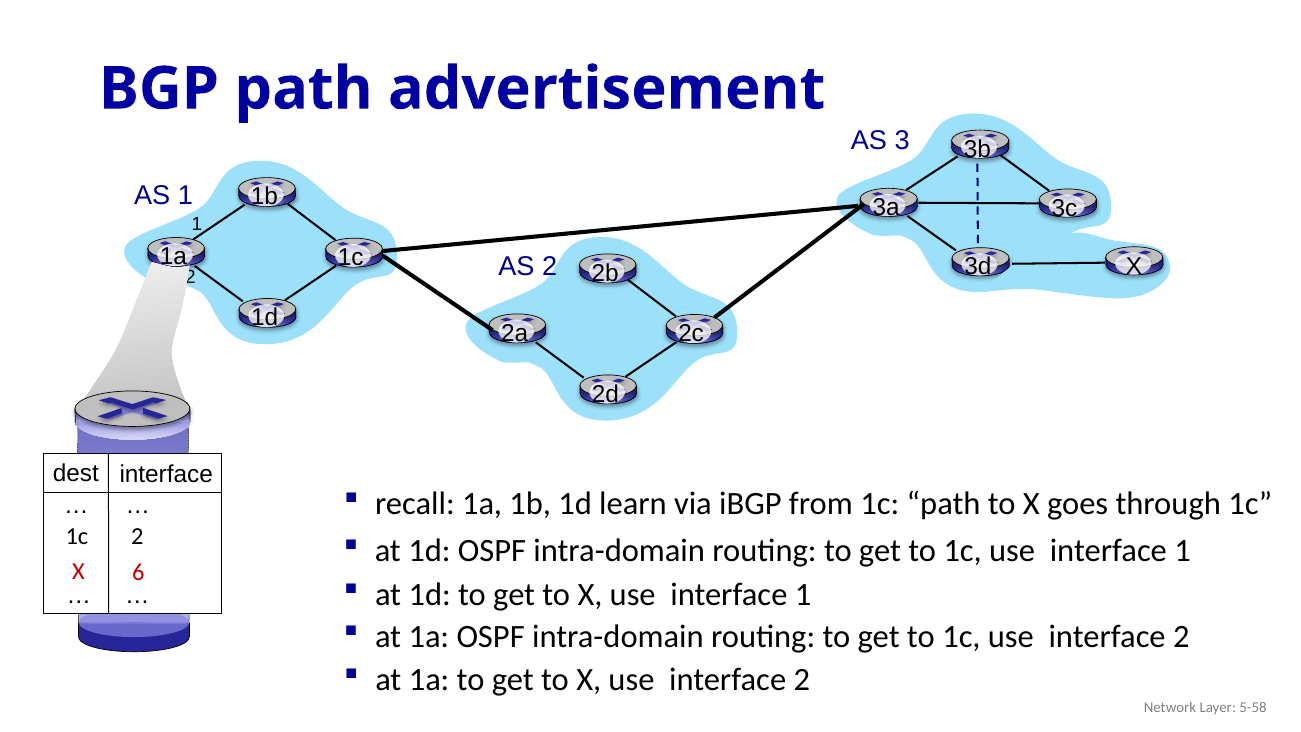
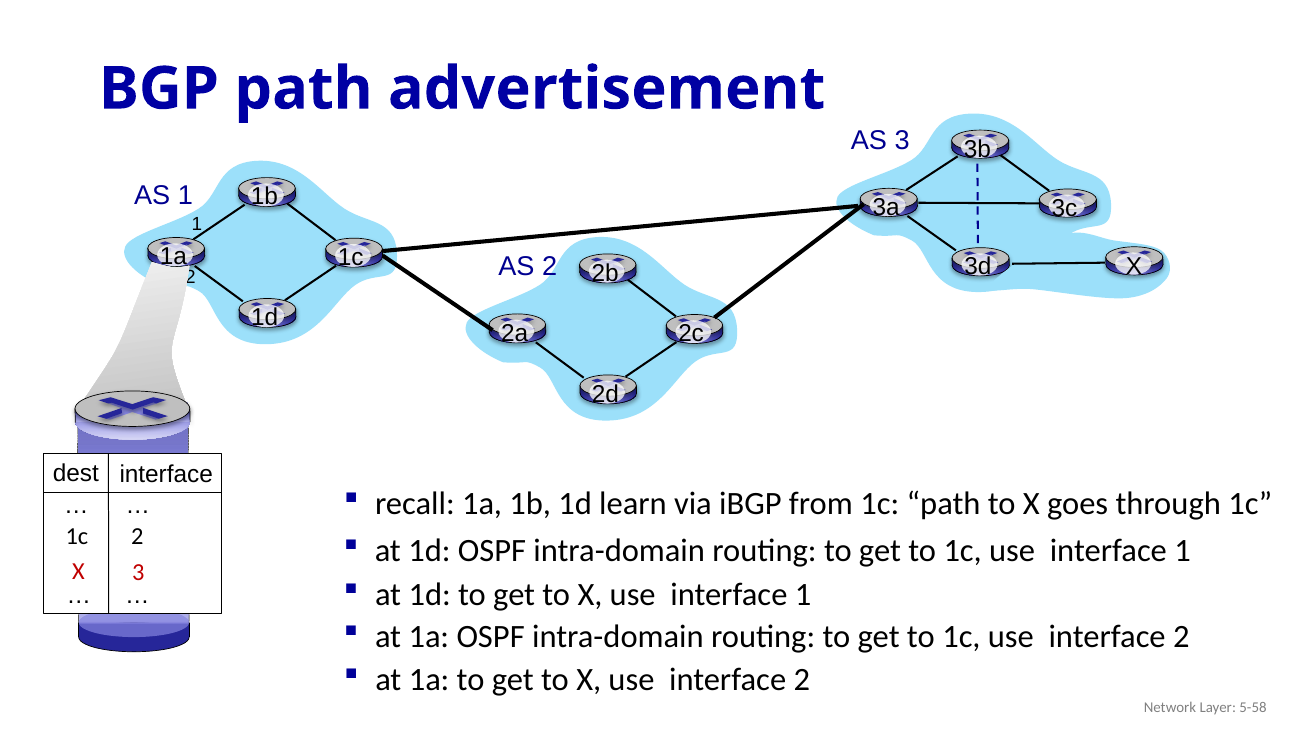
X 6: 6 -> 3
